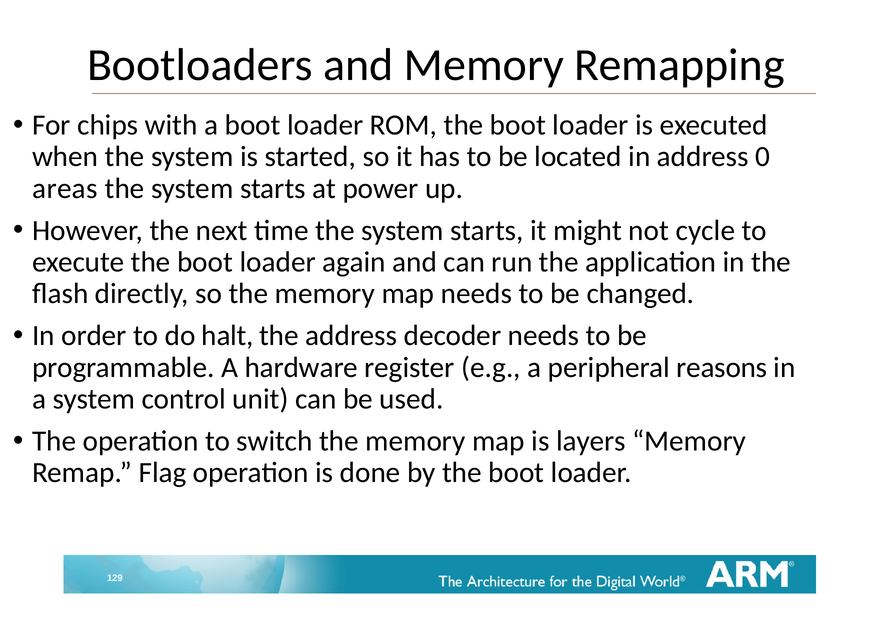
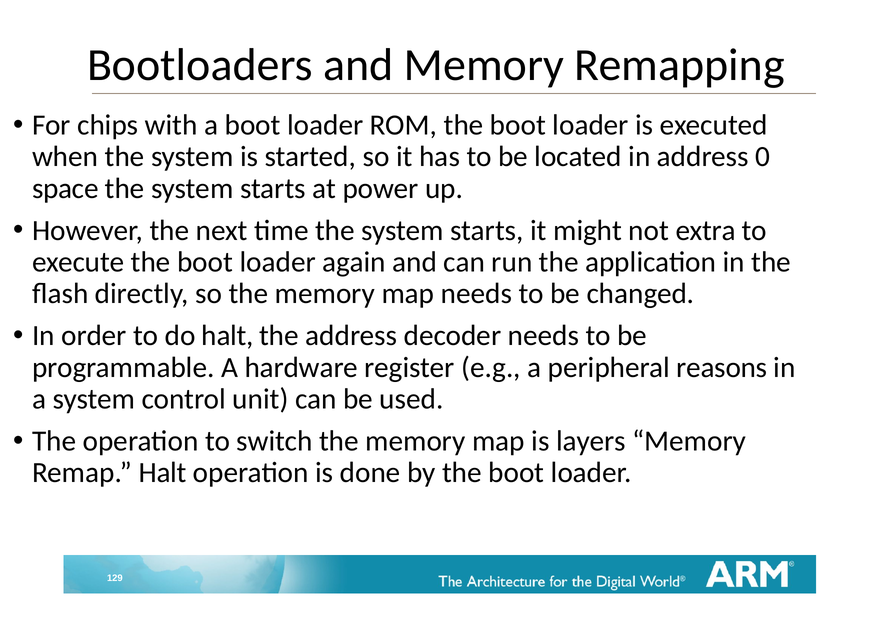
areas: areas -> space
cycle: cycle -> extra
Remap Flag: Flag -> Halt
